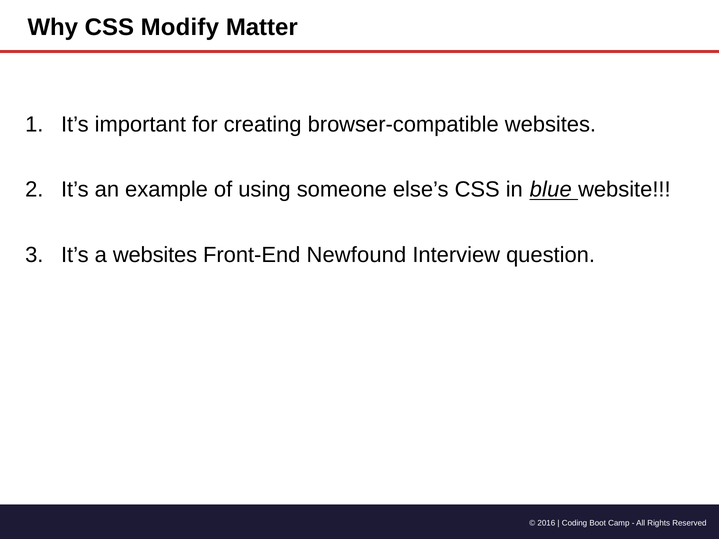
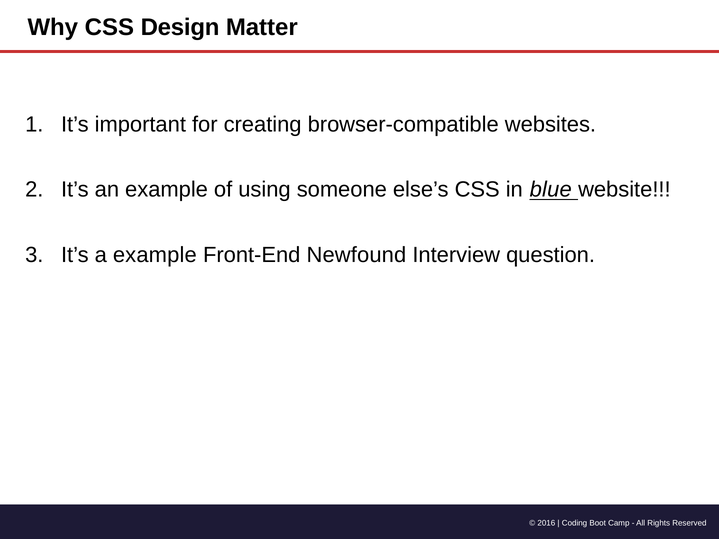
Modify: Modify -> Design
a websites: websites -> example
